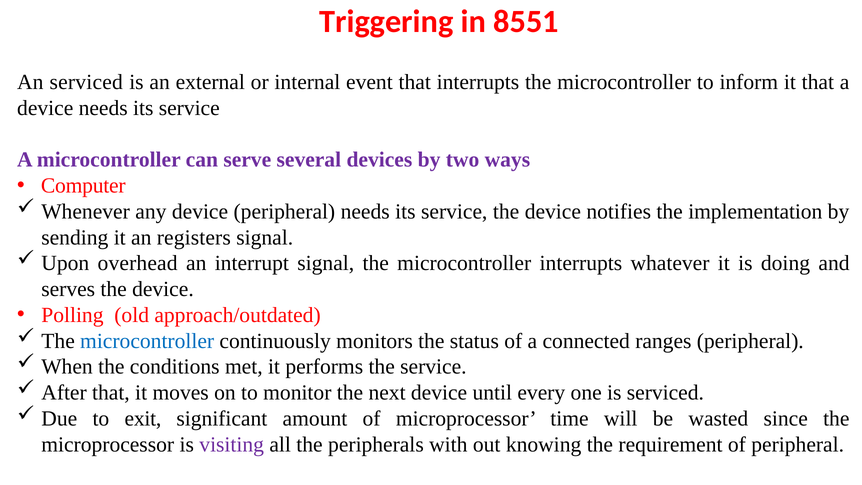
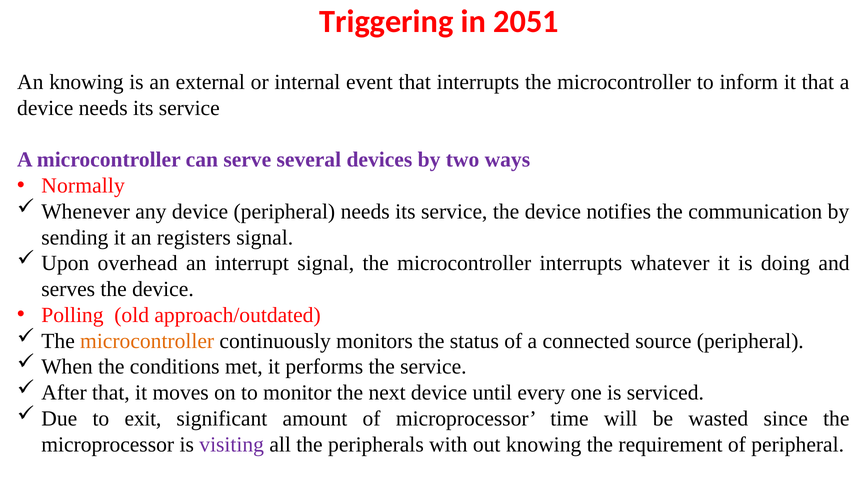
8551: 8551 -> 2051
An serviced: serviced -> knowing
Computer: Computer -> Normally
implementation: implementation -> communication
microcontroller at (147, 341) colour: blue -> orange
ranges: ranges -> source
